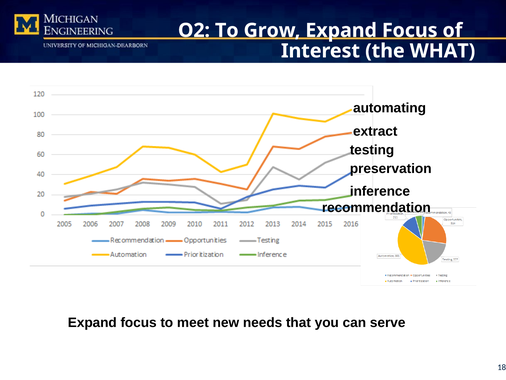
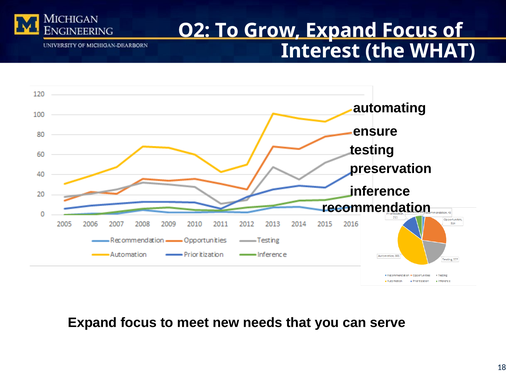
extract: extract -> ensure
